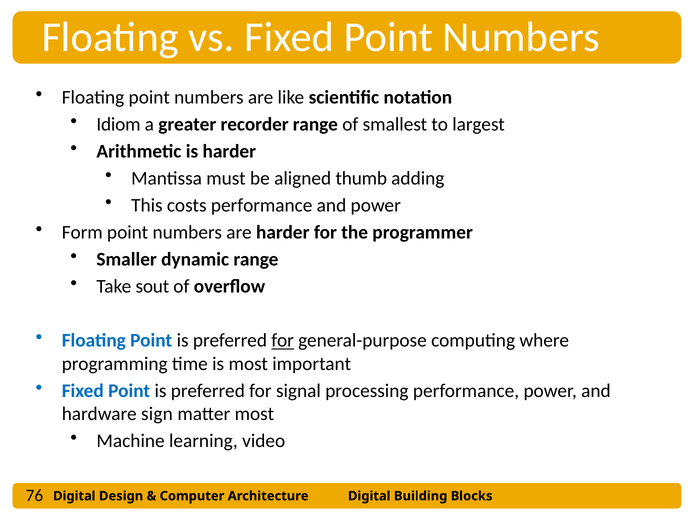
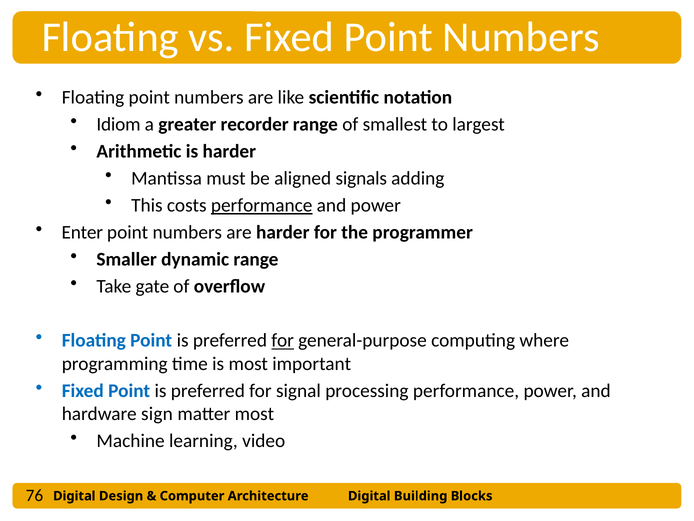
thumb: thumb -> signals
performance at (262, 205) underline: none -> present
Form: Form -> Enter
sout: sout -> gate
